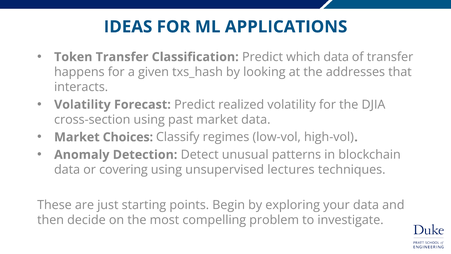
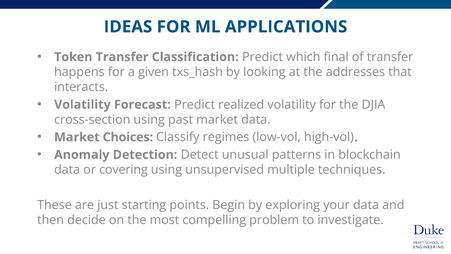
which data: data -> final
lectures: lectures -> multiple
